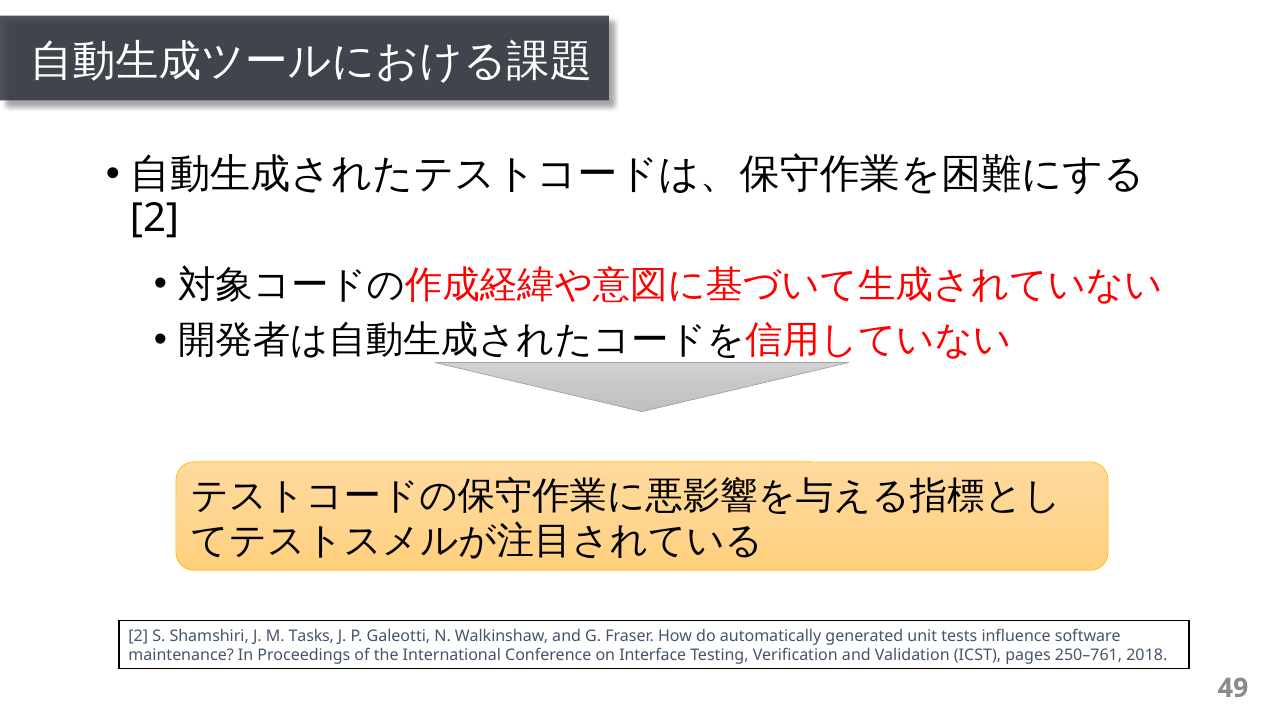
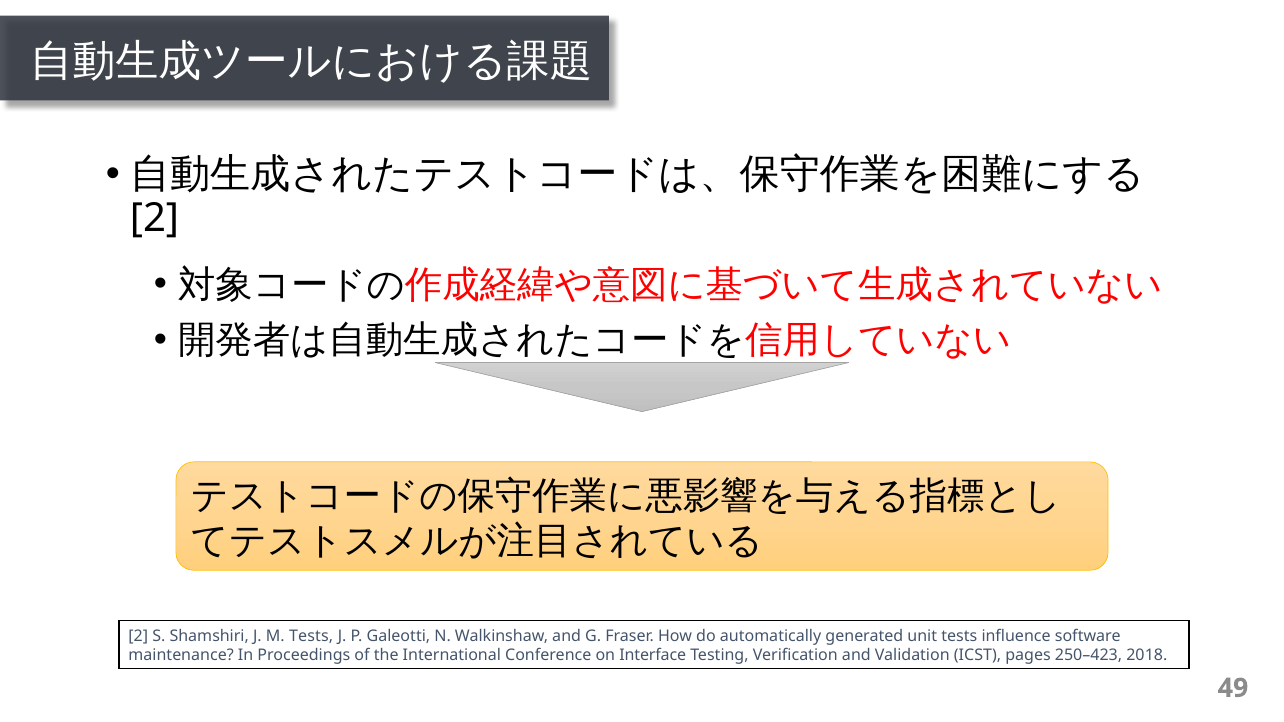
M Tasks: Tasks -> Tests
250–761: 250–761 -> 250–423
